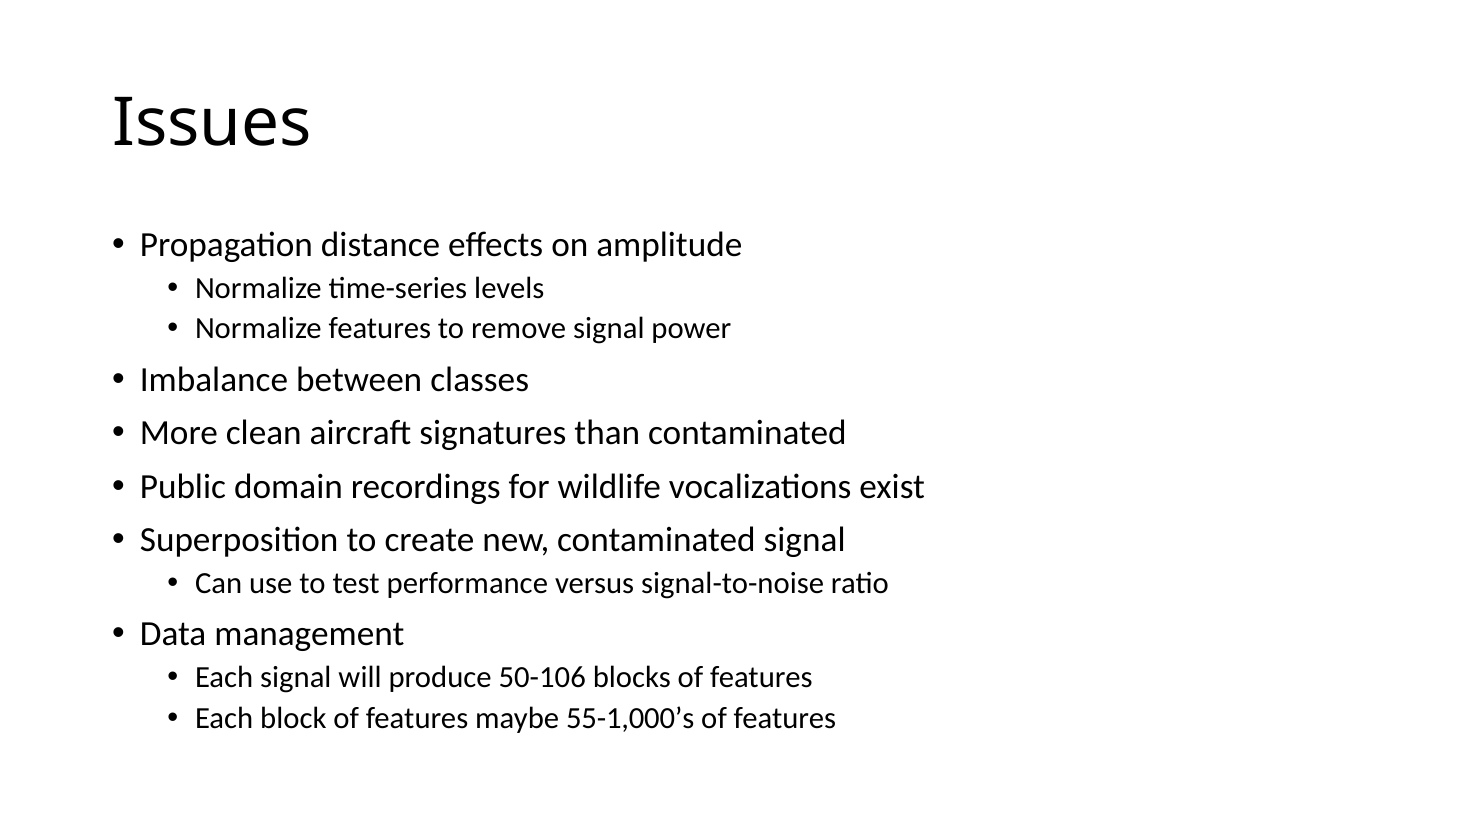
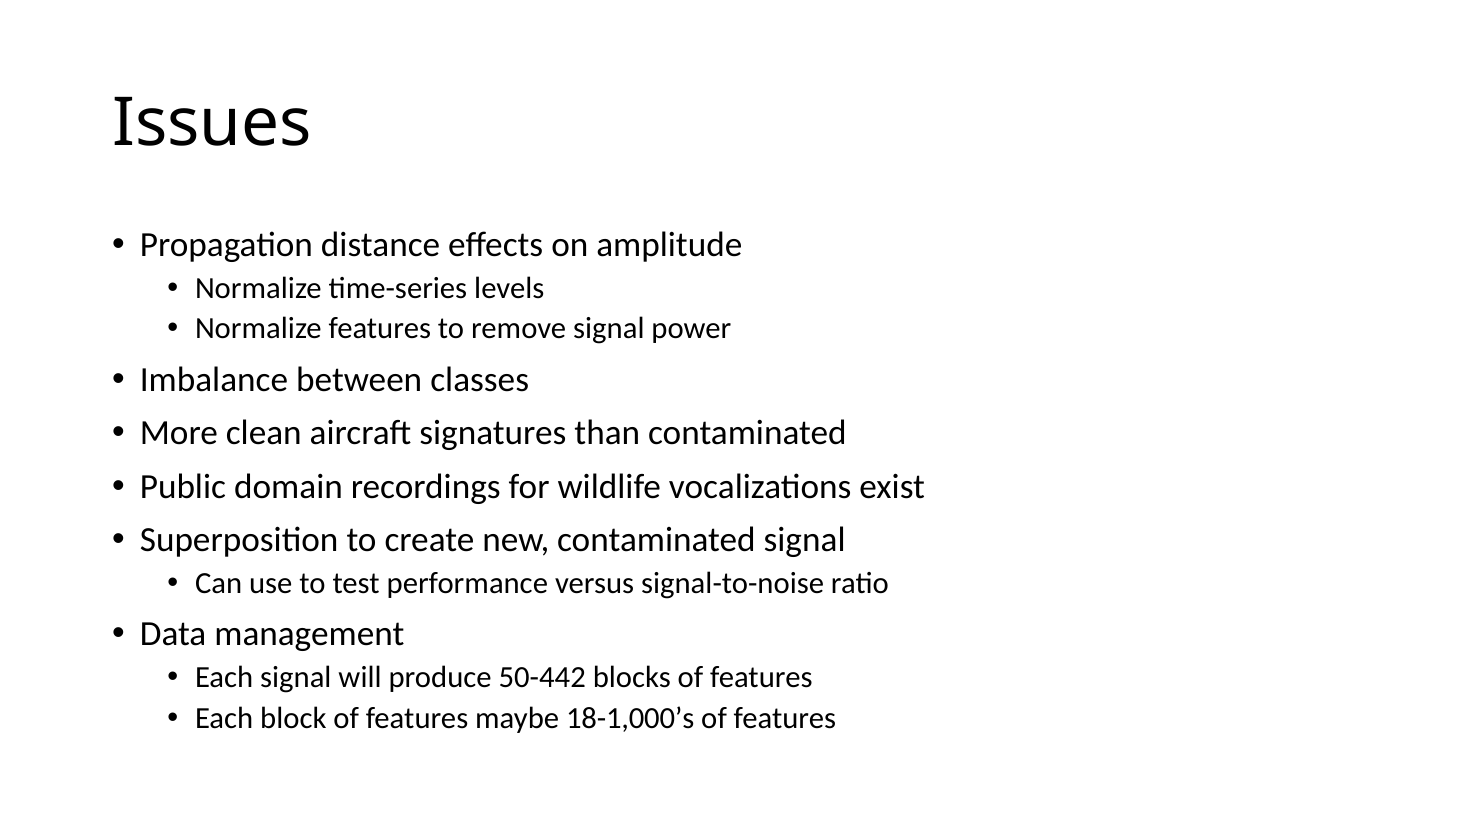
50-106: 50-106 -> 50-442
55-1,000’s: 55-1,000’s -> 18-1,000’s
